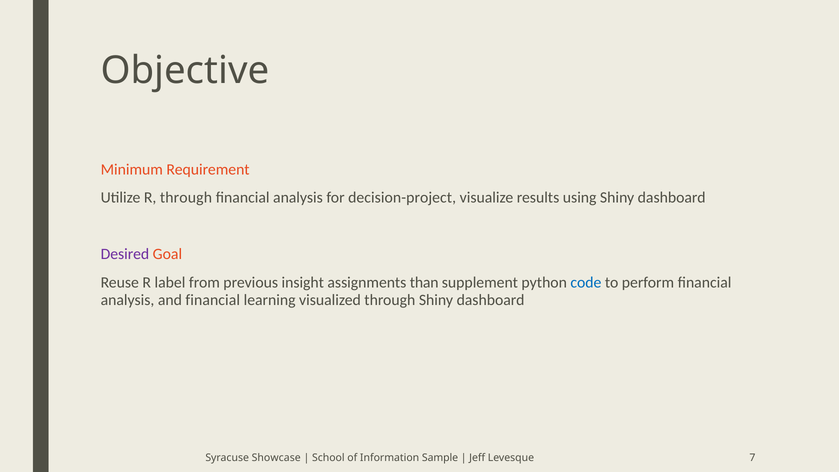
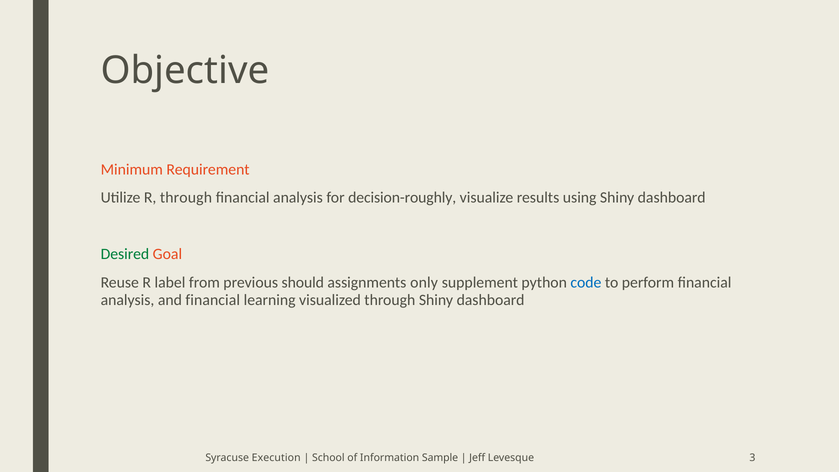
decision-project: decision-project -> decision-roughly
Desired colour: purple -> green
insight: insight -> should
than: than -> only
Showcase: Showcase -> Execution
7: 7 -> 3
